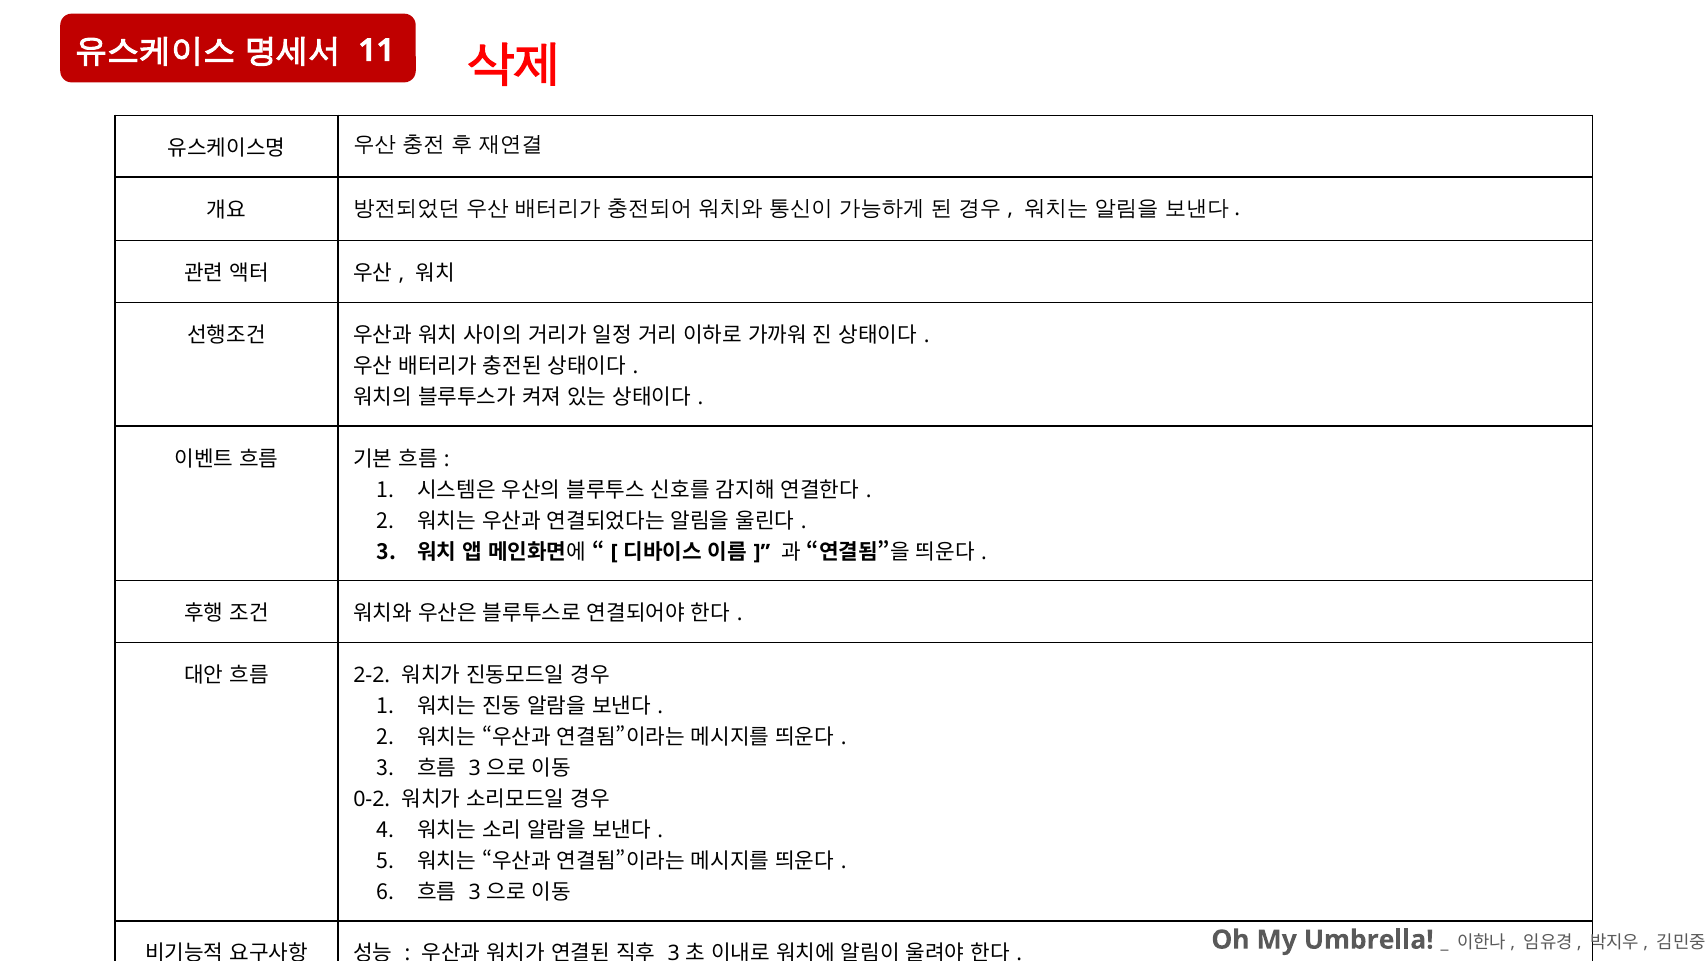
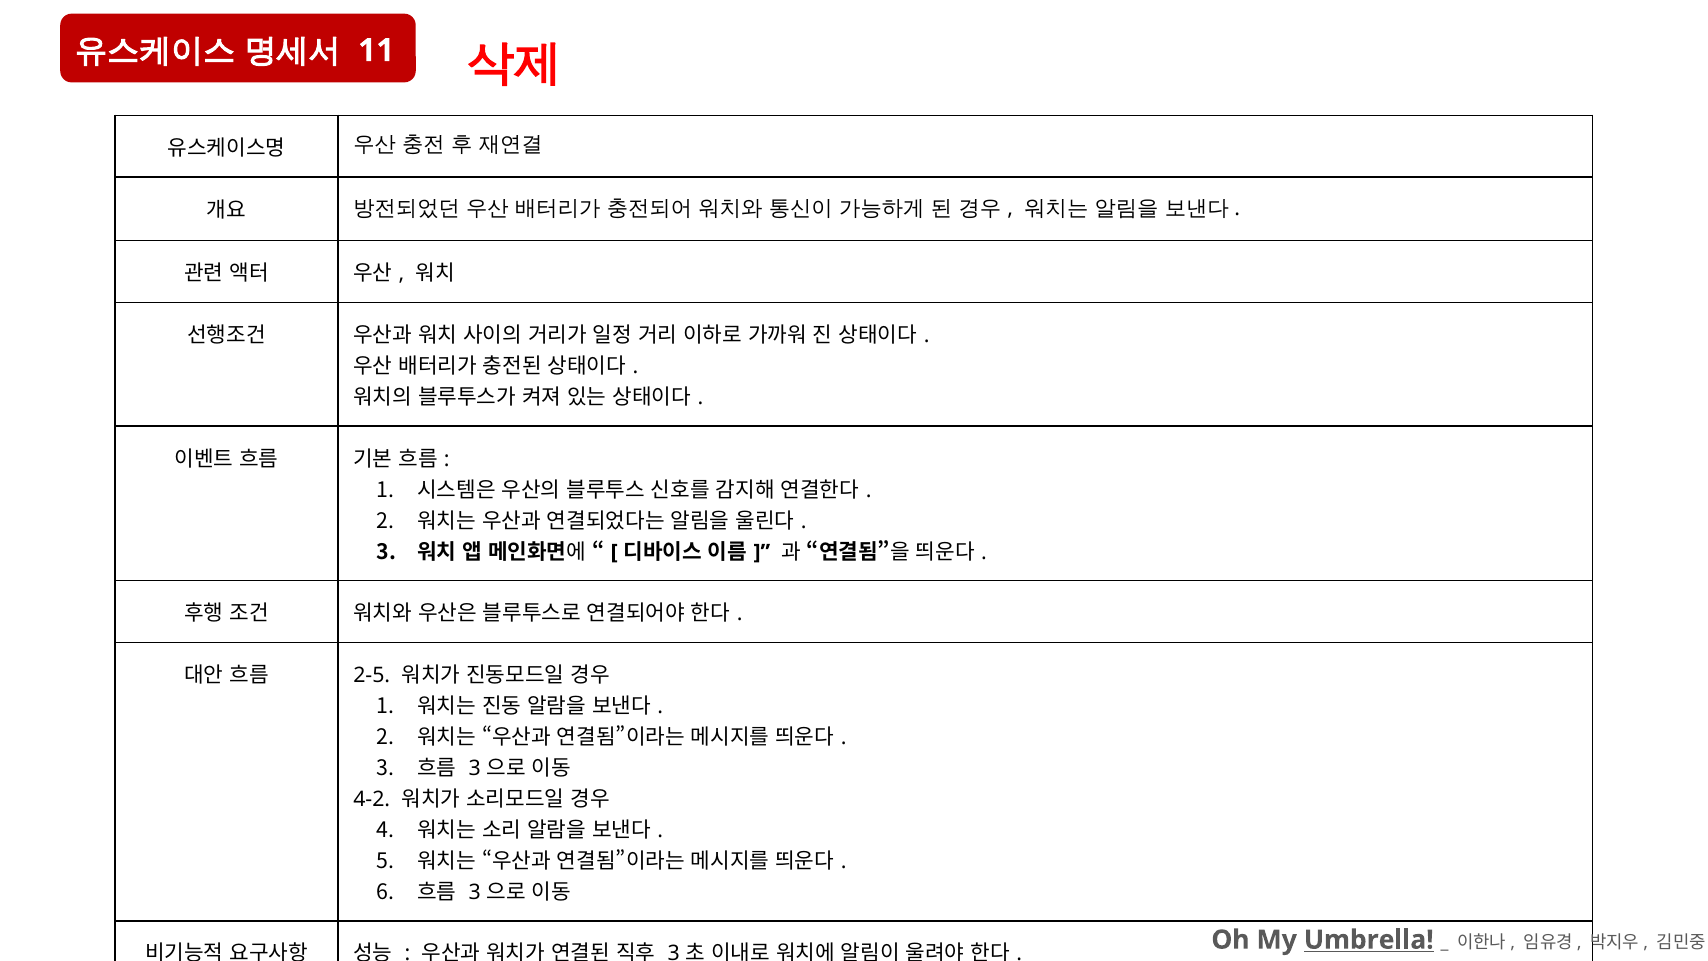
2-2: 2-2 -> 2-5
0-2: 0-2 -> 4-2
Umbrella underline: none -> present
